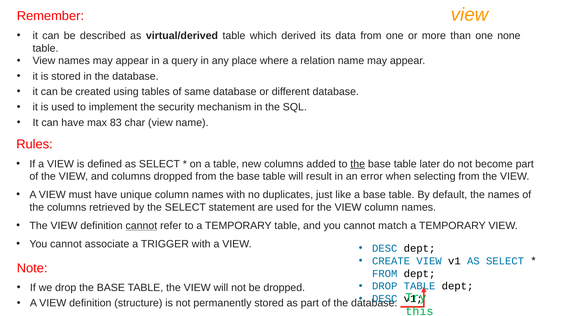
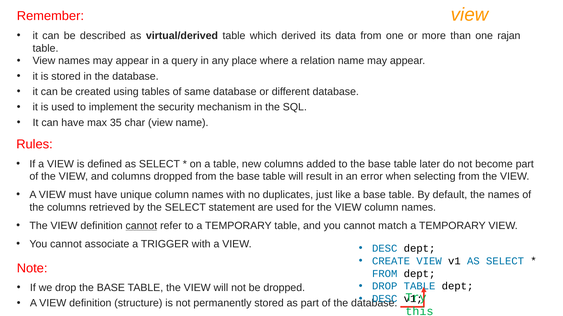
none: none -> rajan
83: 83 -> 35
the at (358, 164) underline: present -> none
